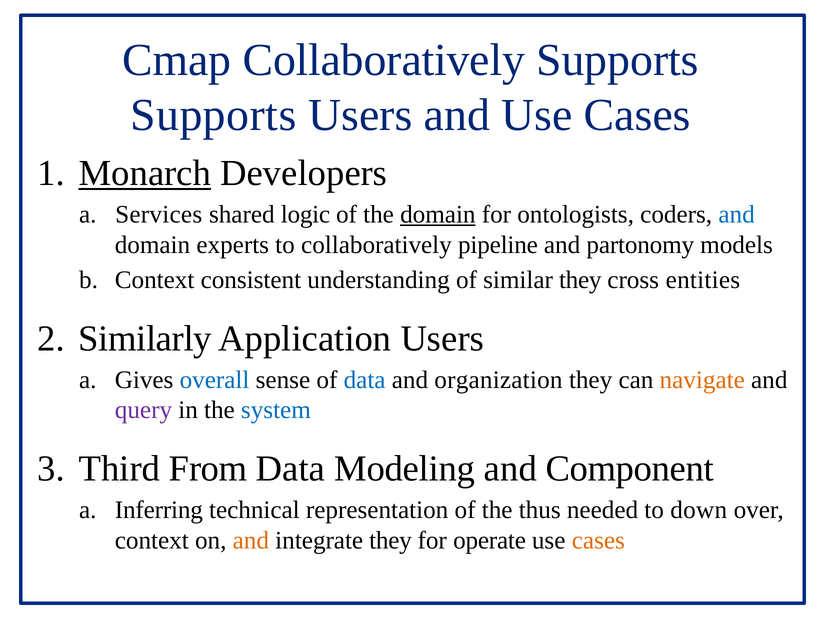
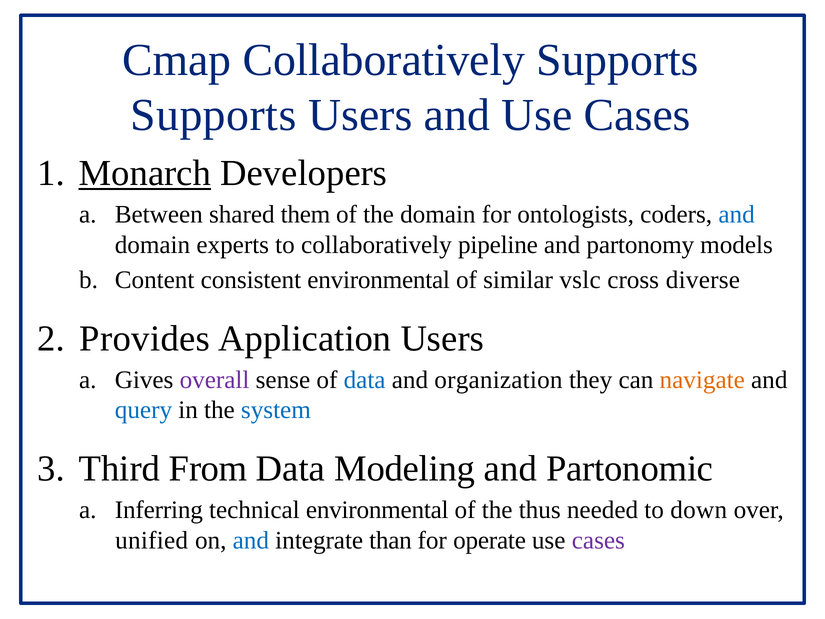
Services: Services -> Between
logic: logic -> them
domain at (438, 214) underline: present -> none
Context at (155, 280): Context -> Content
consistent understanding: understanding -> environmental
similar they: they -> vslc
entities: entities -> diverse
Similarly: Similarly -> Provides
overall colour: blue -> purple
query colour: purple -> blue
Component: Component -> Partonomic
technical representation: representation -> environmental
context at (152, 540): context -> unified
and at (251, 540) colour: orange -> blue
integrate they: they -> than
cases at (598, 540) colour: orange -> purple
